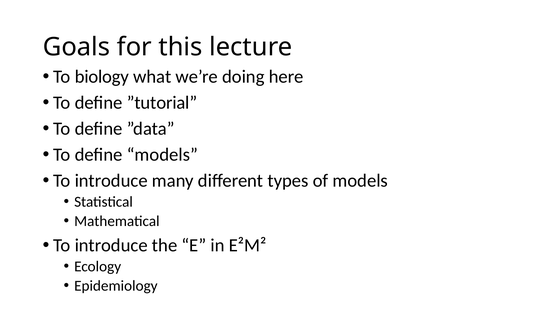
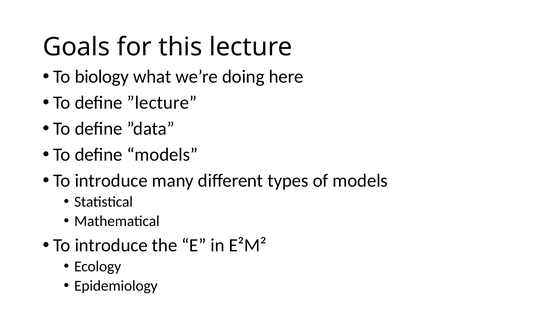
”tutorial: ”tutorial -> ”lecture
